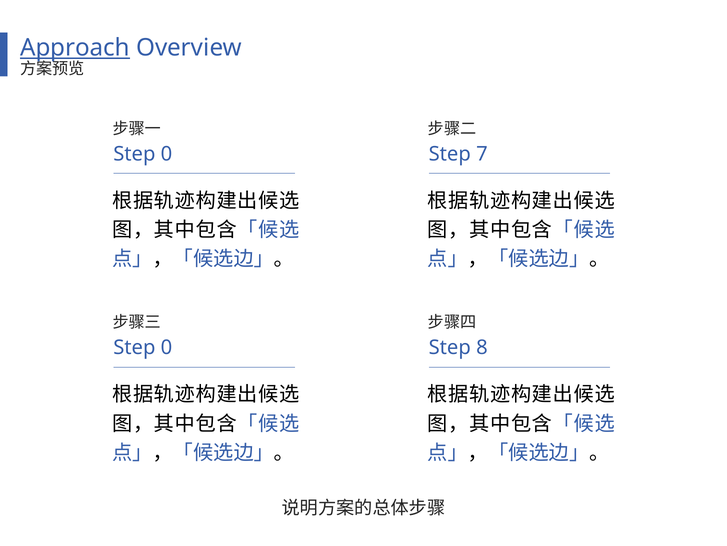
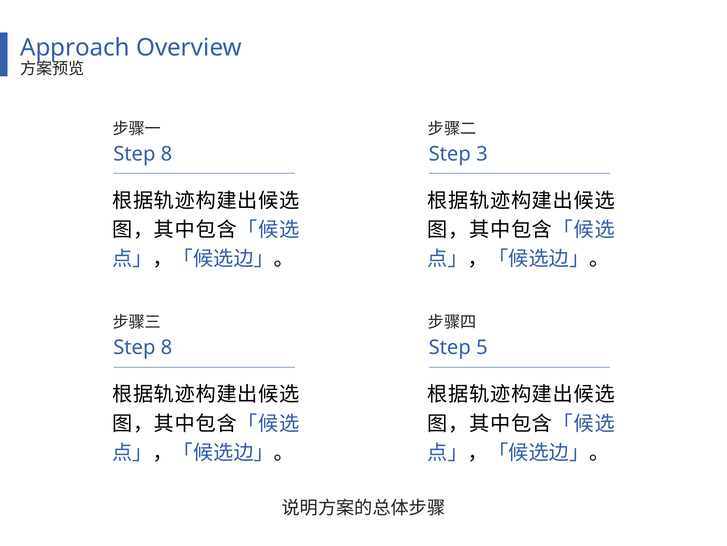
Approach underline: present -> none
0 at (167, 154): 0 -> 8
7: 7 -> 3
0 at (167, 347): 0 -> 8
8: 8 -> 5
